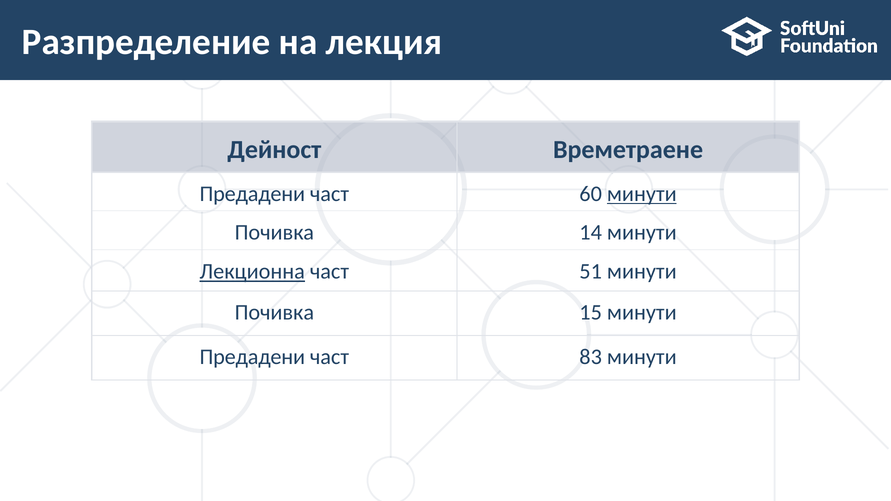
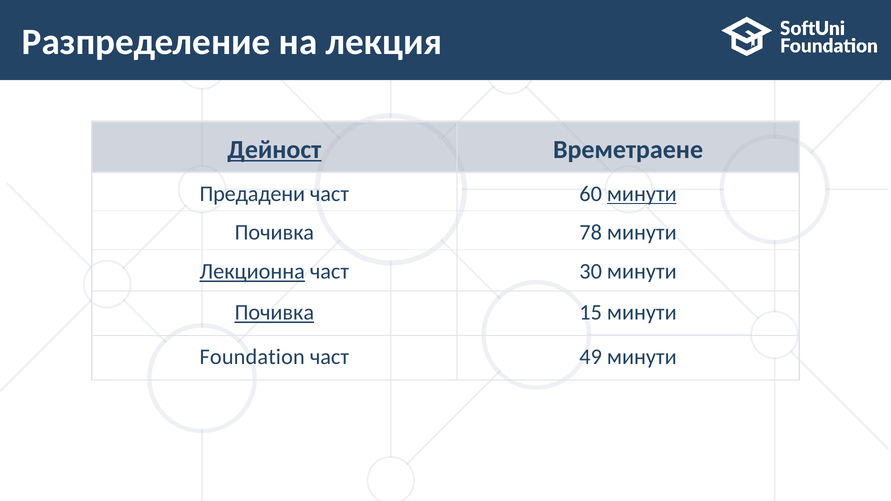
Дейност underline: none -> present
14: 14 -> 78
51: 51 -> 30
Почивка at (274, 313) underline: none -> present
Предадени at (252, 357): Предадени -> Foundation
83: 83 -> 49
